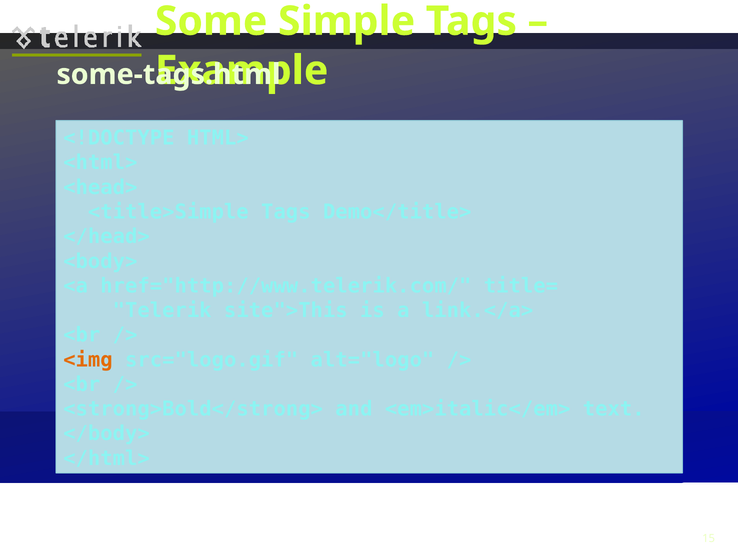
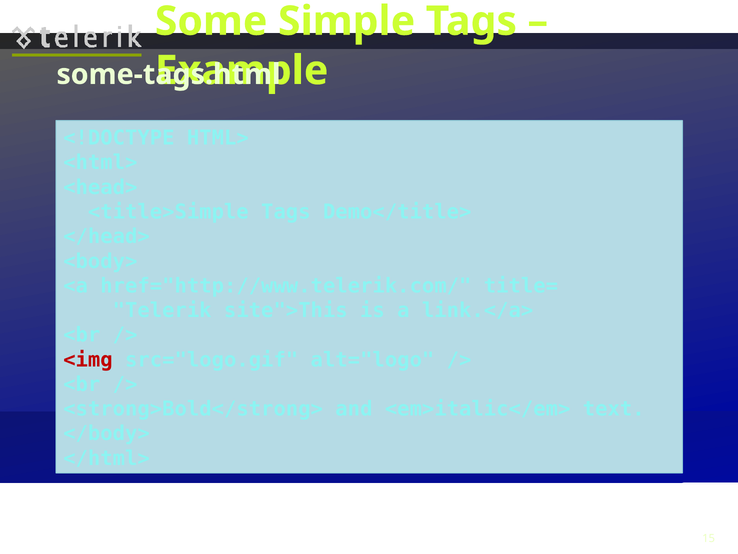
<img colour: orange -> red
